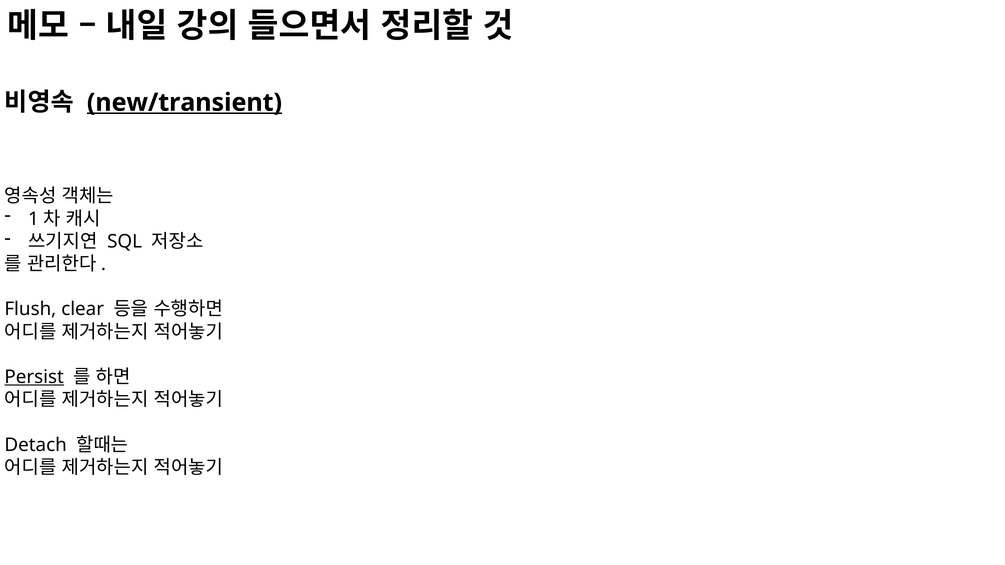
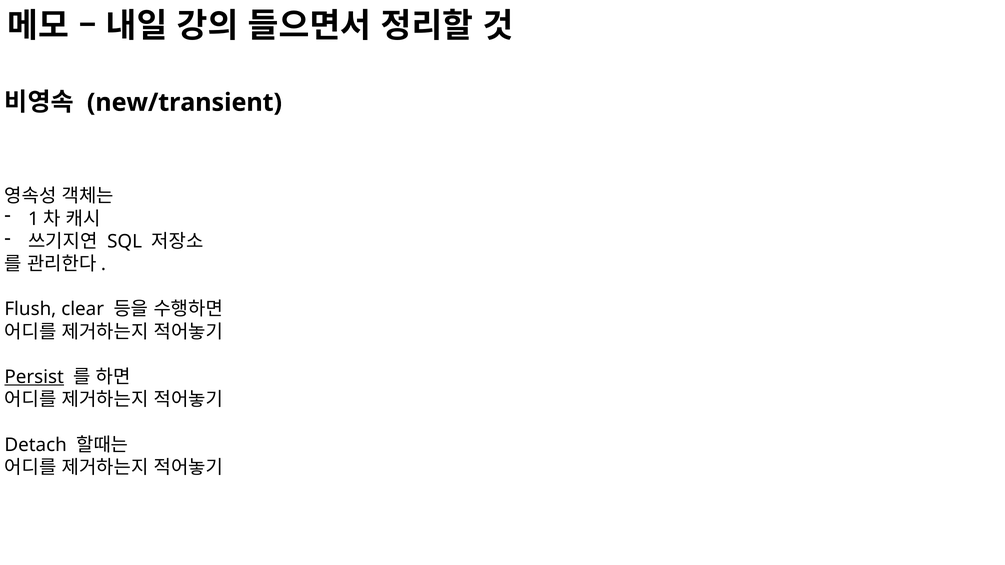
new/transient underline: present -> none
